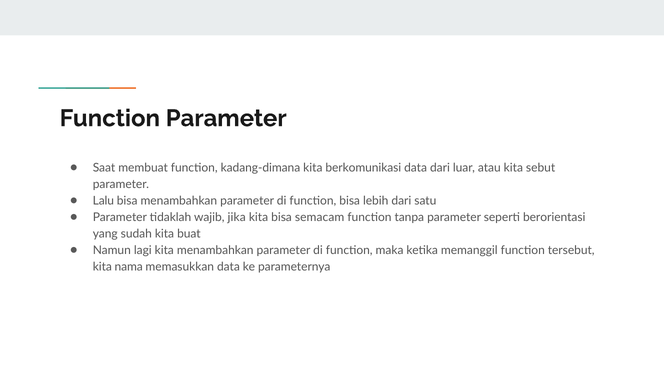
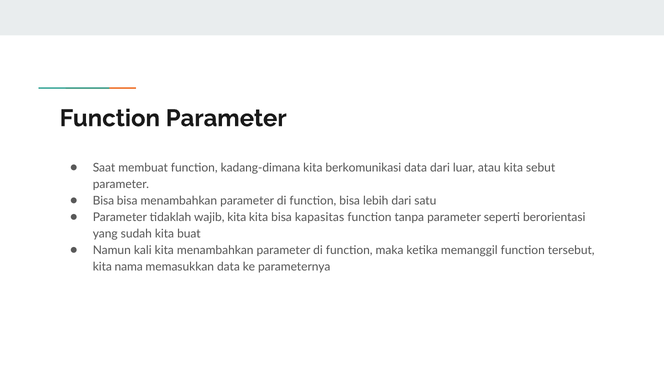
Lalu at (103, 201): Lalu -> Bisa
wajib jika: jika -> kita
semacam: semacam -> kapasitas
lagi: lagi -> kali
